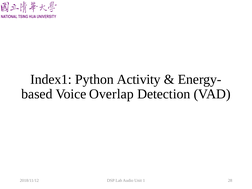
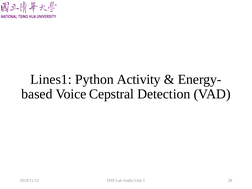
Index1: Index1 -> Lines1
Overlap: Overlap -> Cepstral
